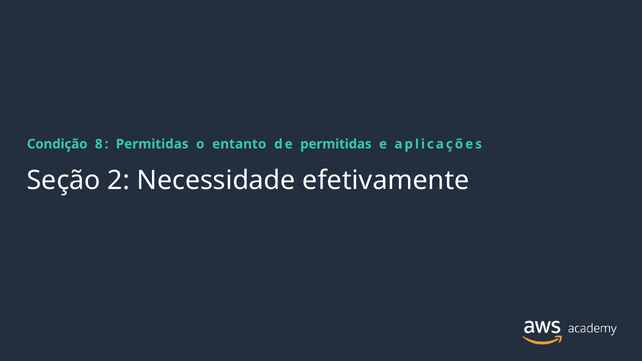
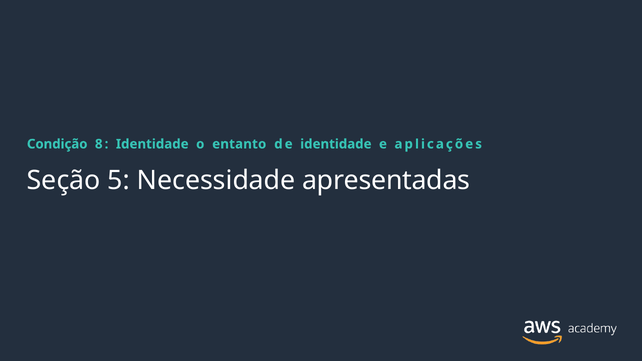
8 Permitidas: Permitidas -> Identidade
de permitidas: permitidas -> identidade
2: 2 -> 5
efetivamente: efetivamente -> apresentadas
